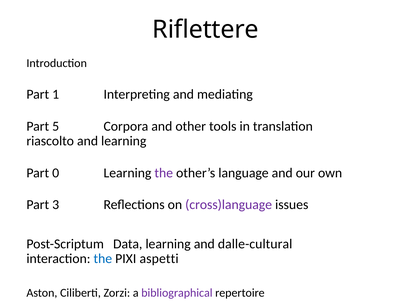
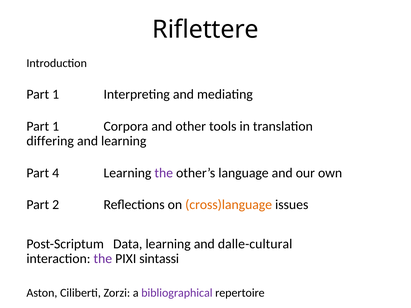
5 at (56, 126): 5 -> 1
riascolto: riascolto -> differing
0: 0 -> 4
3: 3 -> 2
cross)language colour: purple -> orange
the at (103, 259) colour: blue -> purple
aspetti: aspetti -> sintassi
